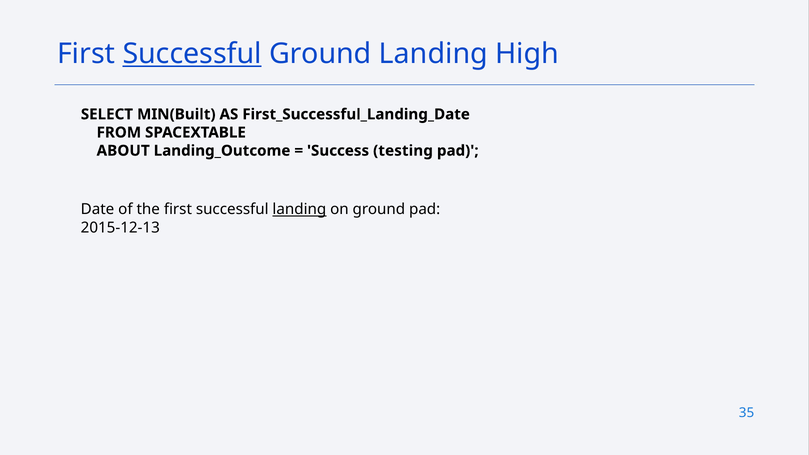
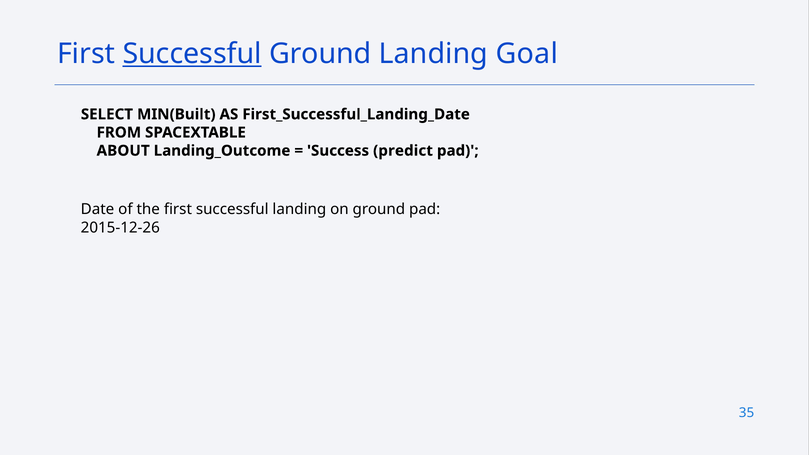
High: High -> Goal
testing: testing -> predict
landing at (299, 209) underline: present -> none
2015-12-13: 2015-12-13 -> 2015-12-26
